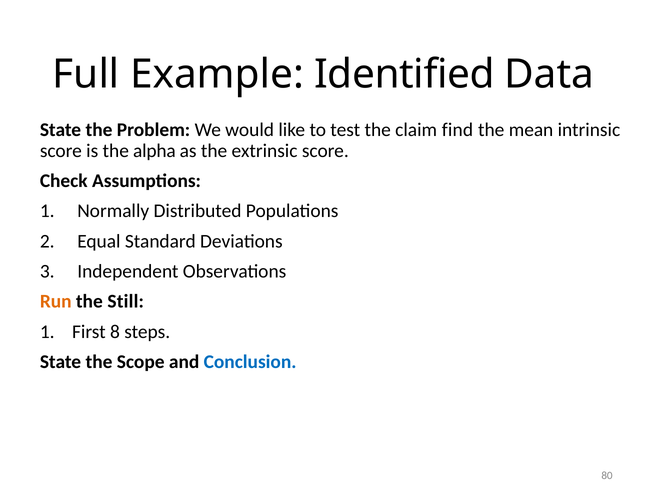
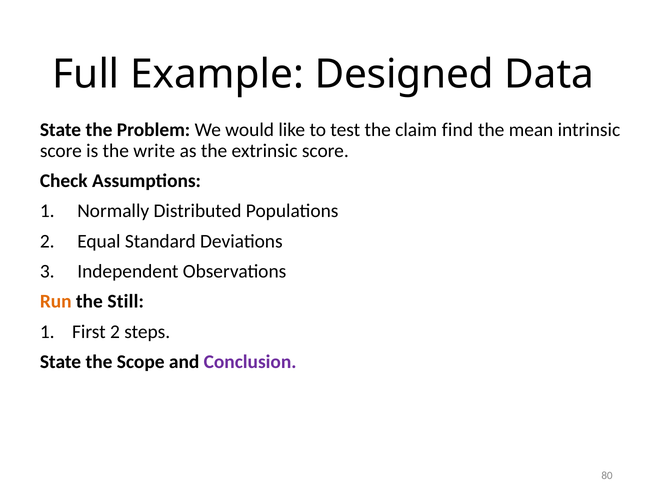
Identified: Identified -> Designed
alpha: alpha -> write
First 8: 8 -> 2
Conclusion colour: blue -> purple
